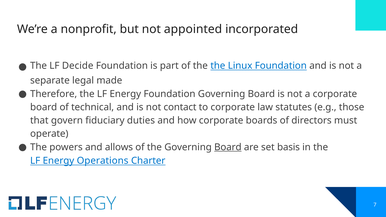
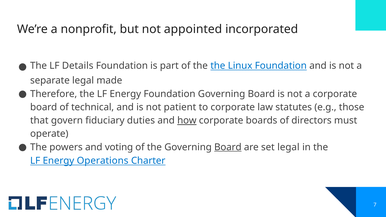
Decide: Decide -> Details
contact: contact -> patient
how underline: none -> present
allows: allows -> voting
set basis: basis -> legal
